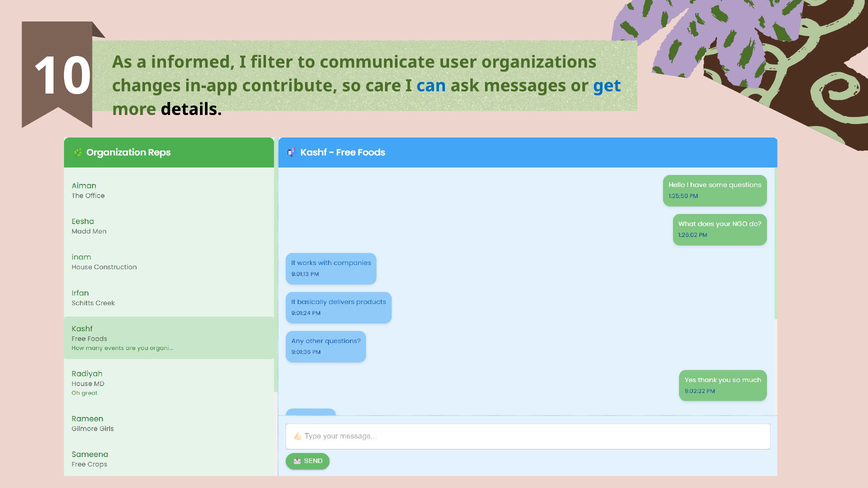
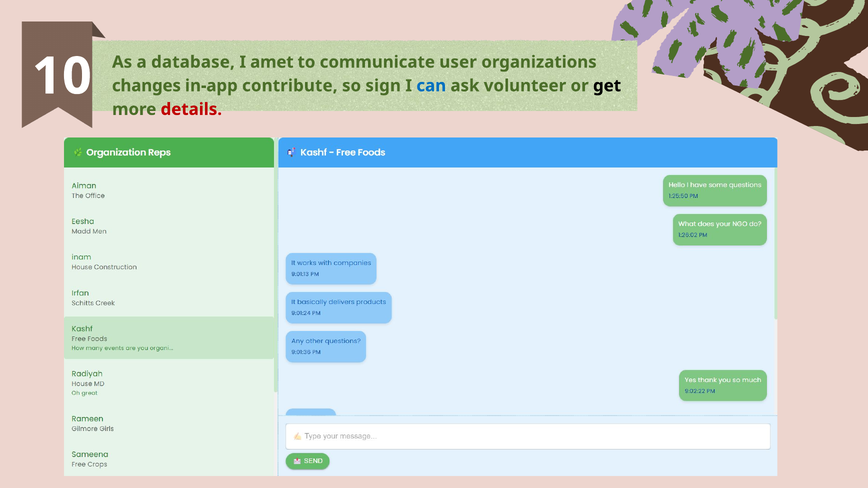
informed: informed -> database
filter: filter -> amet
care: care -> sign
messages: messages -> volunteer
get colour: blue -> black
details colour: black -> red
